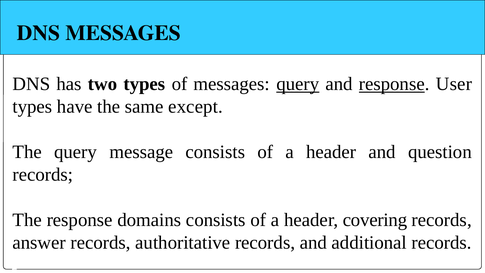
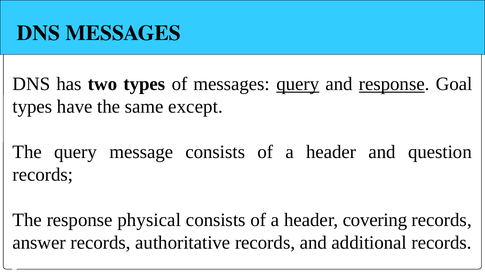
User: User -> Goal
domains: domains -> physical
